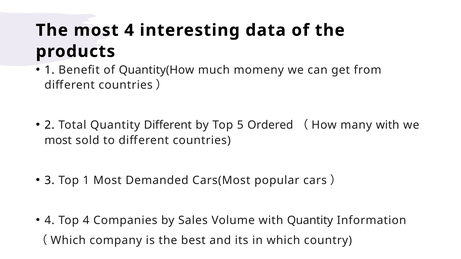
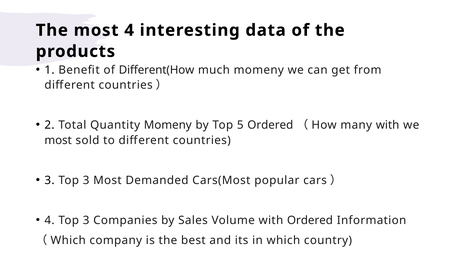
Quantity(How: Quantity(How -> Different(How
Quantity Different: Different -> Momeny
3 Top 1: 1 -> 3
4 Top 4: 4 -> 3
with Quantity: Quantity -> Ordered
